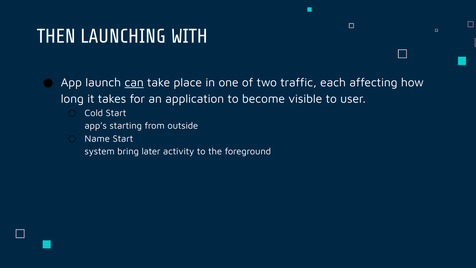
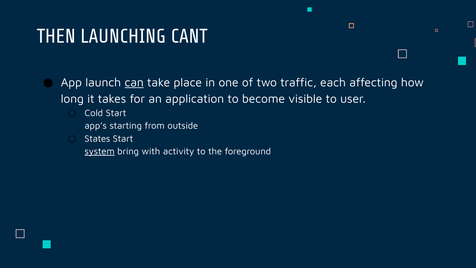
WITH: WITH -> CANT
Name: Name -> States
system underline: none -> present
later: later -> with
